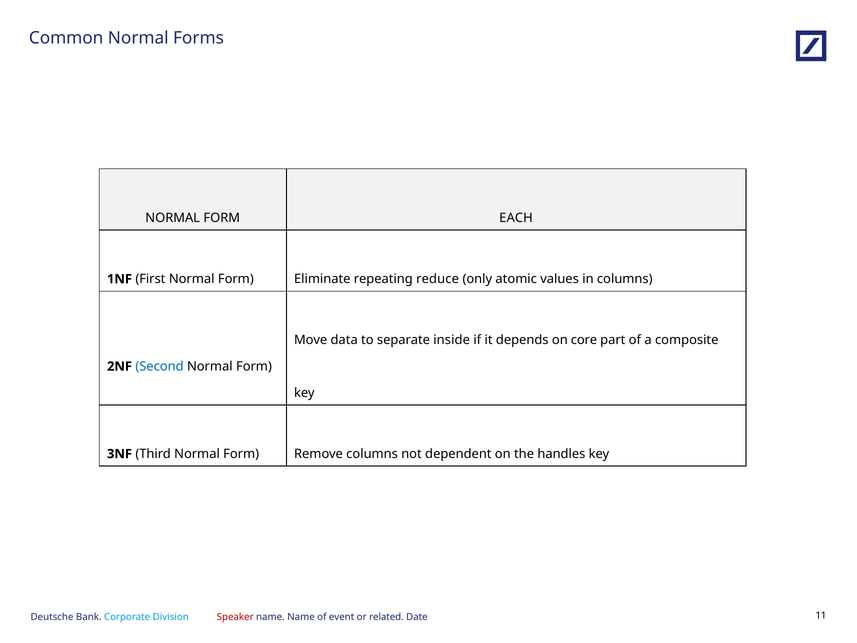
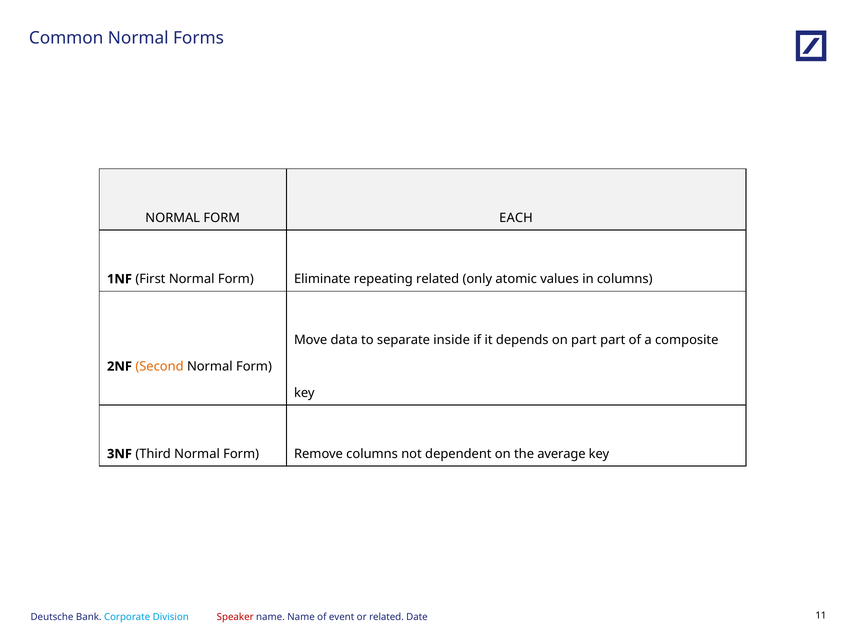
repeating reduce: reduce -> related
on core: core -> part
Second colour: blue -> orange
handles: handles -> average
